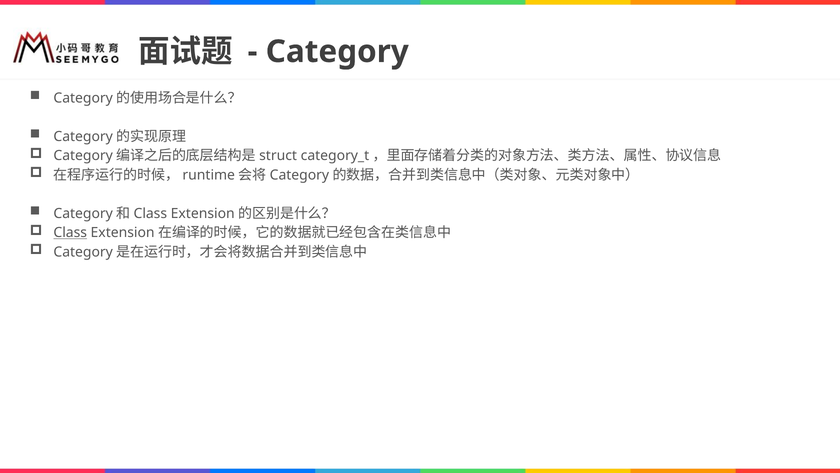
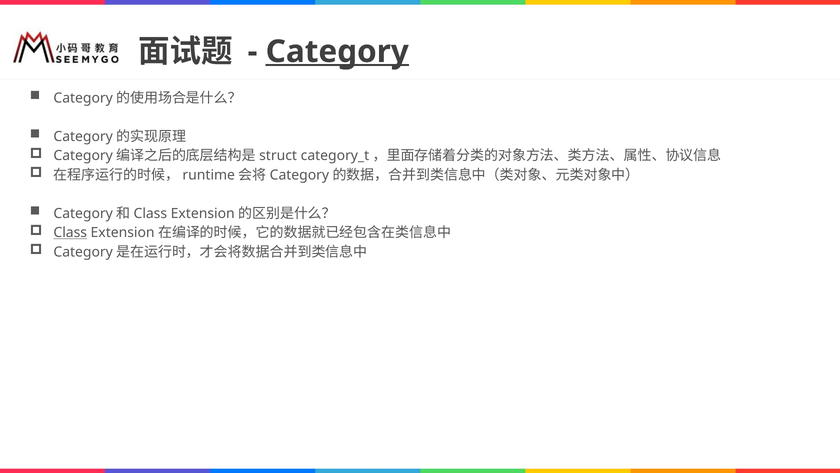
Category underline: none -> present
